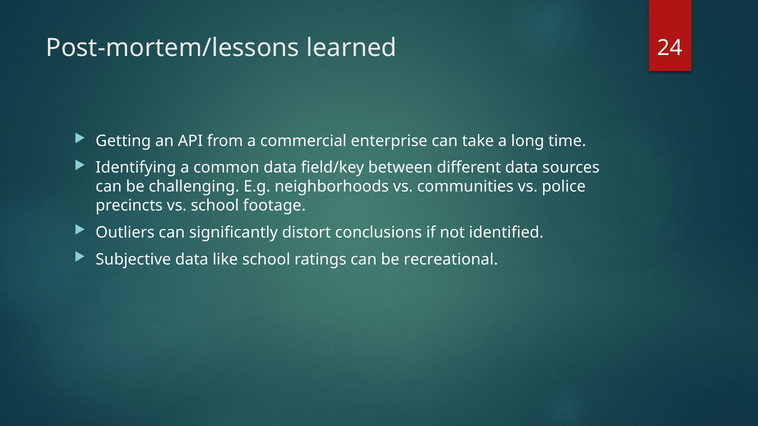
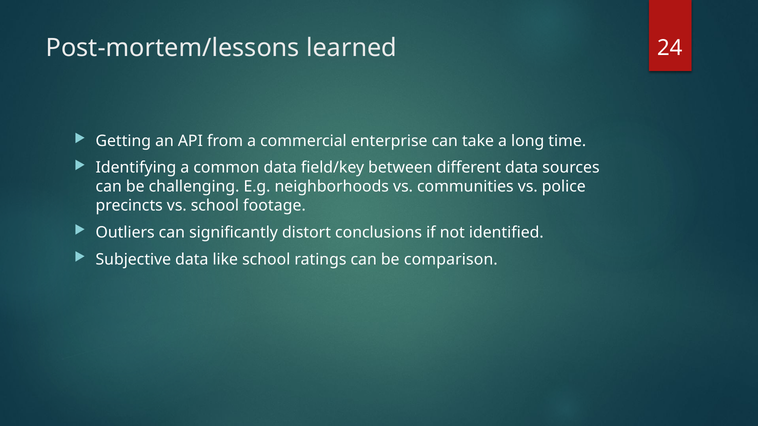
recreational: recreational -> comparison
